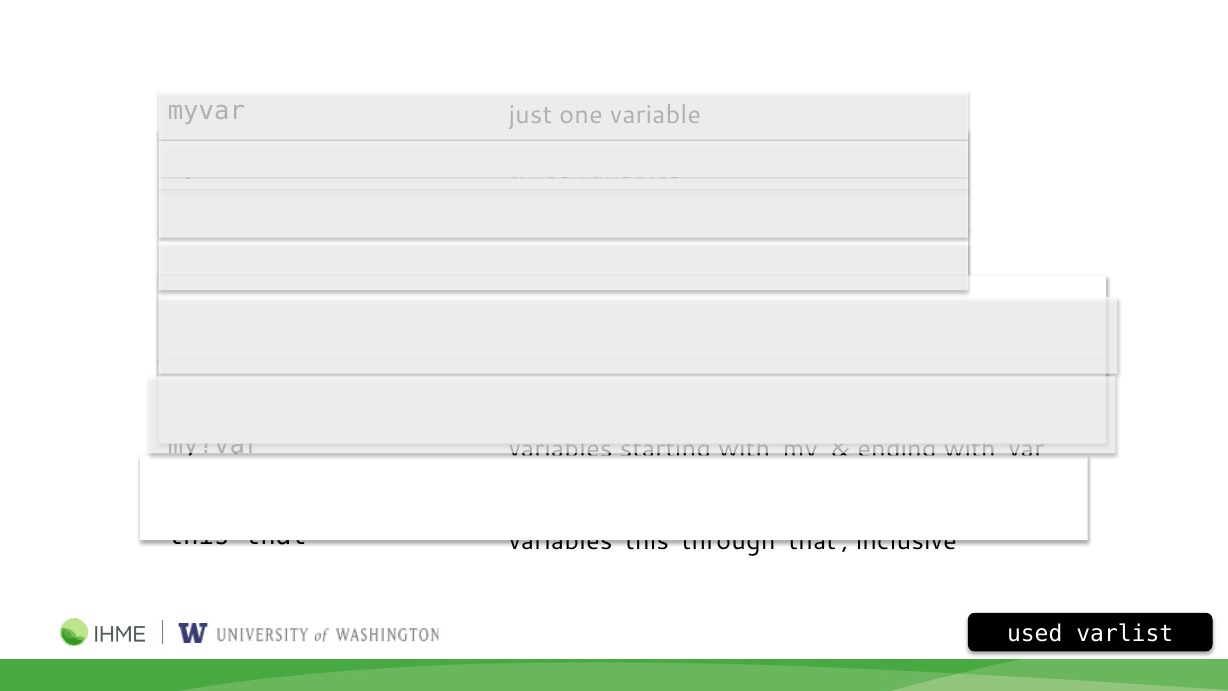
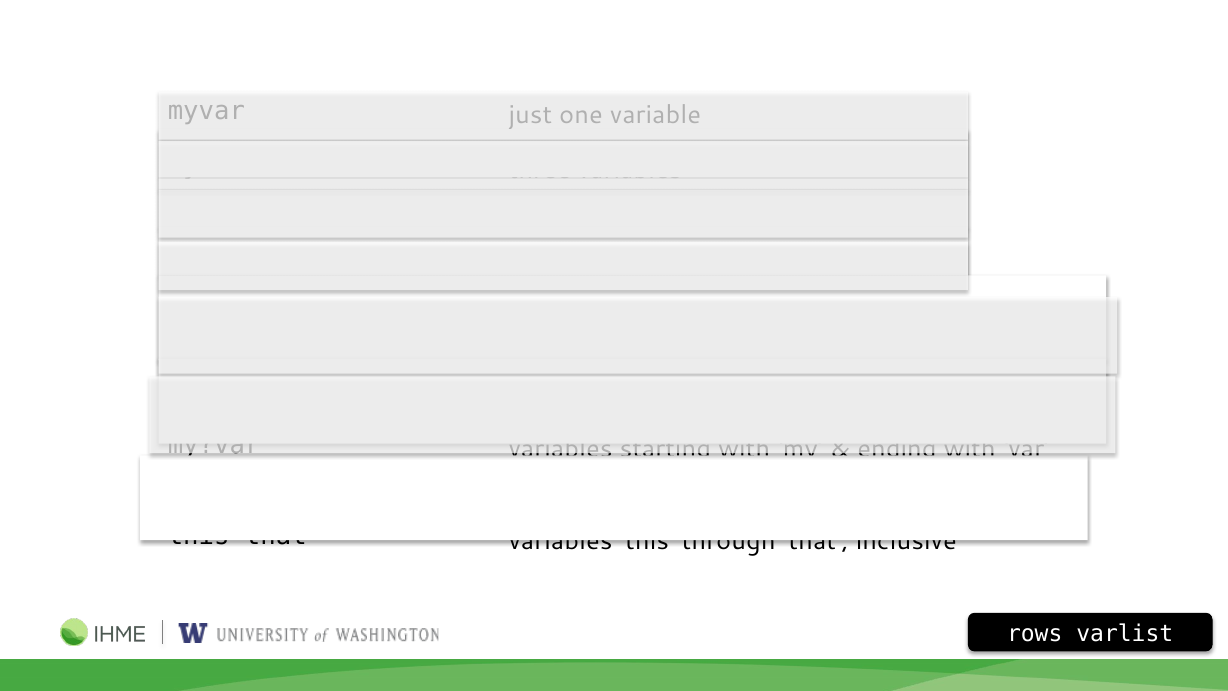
used: used -> rows
